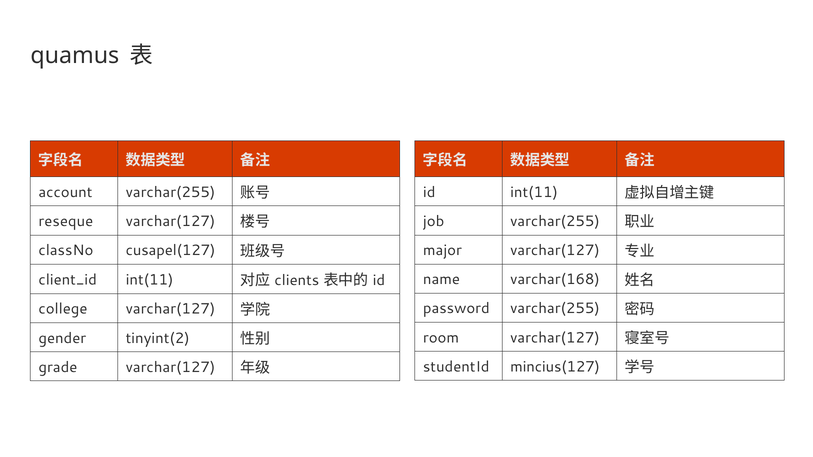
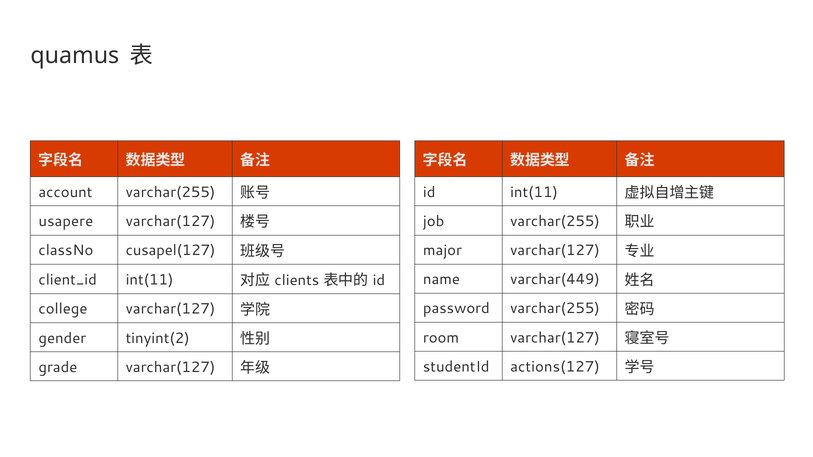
reseque: reseque -> usapere
varchar(168: varchar(168 -> varchar(449
mincius(127: mincius(127 -> actions(127
